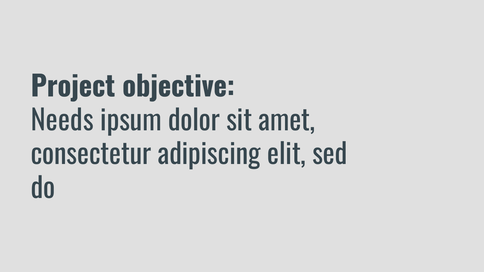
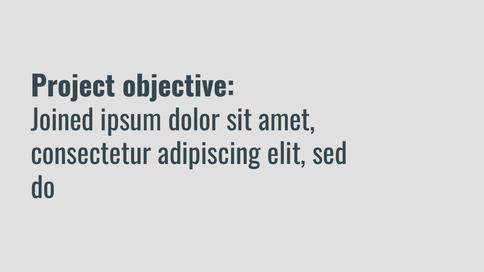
Needs: Needs -> Joined
